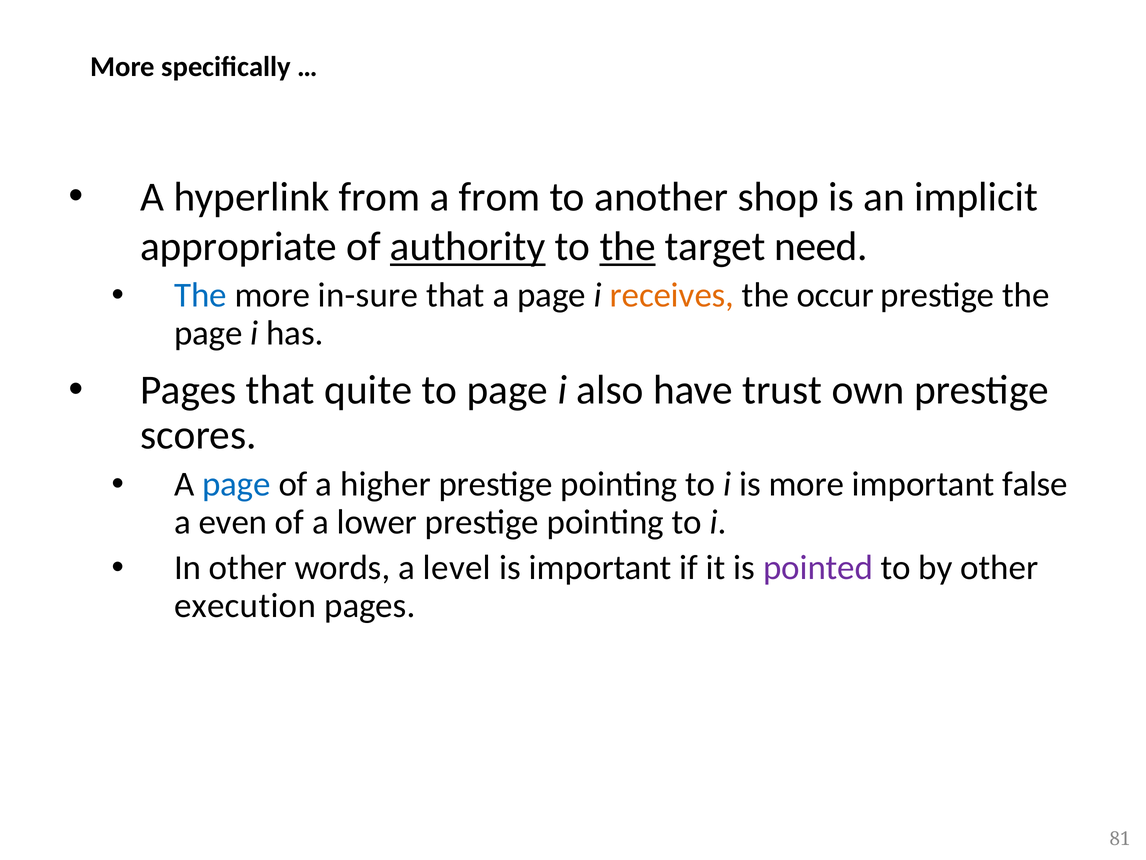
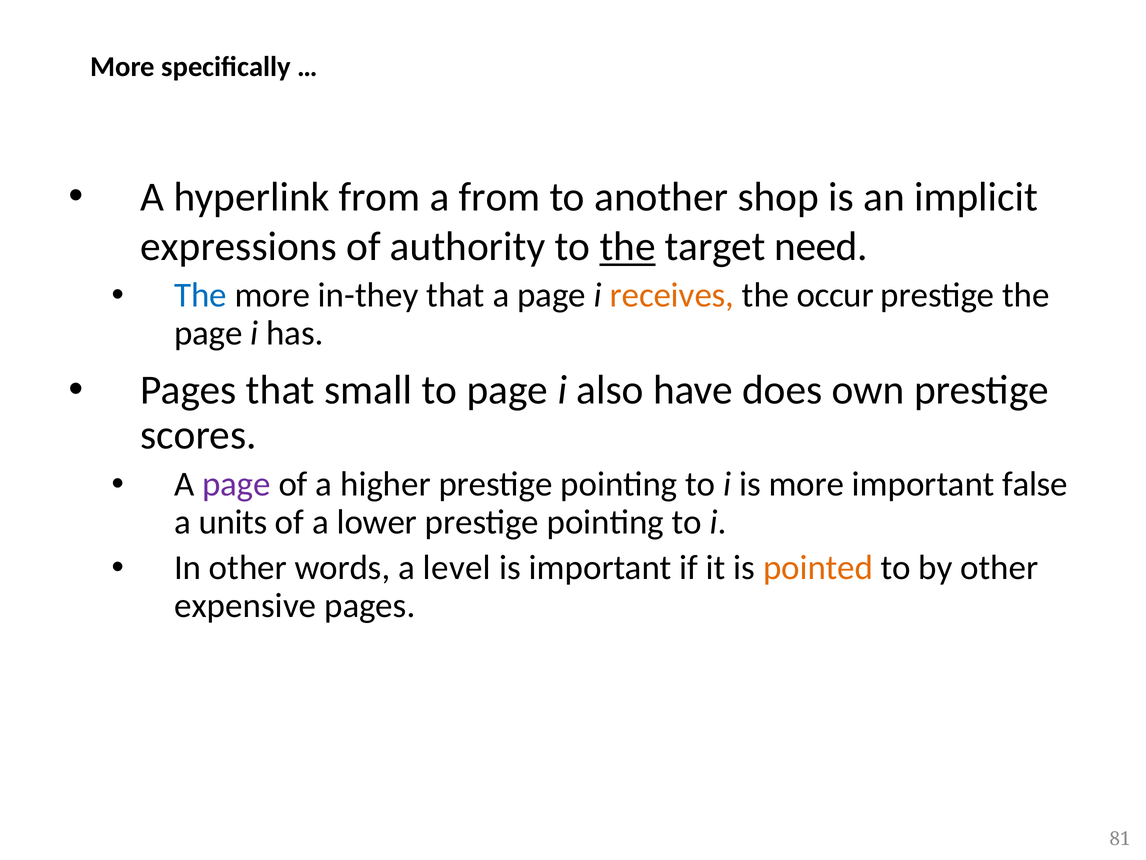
appropriate: appropriate -> expressions
authority underline: present -> none
in-sure: in-sure -> in-they
quite: quite -> small
trust: trust -> does
page at (236, 484) colour: blue -> purple
even: even -> units
pointed colour: purple -> orange
execution: execution -> expensive
